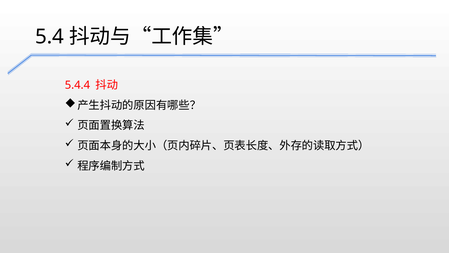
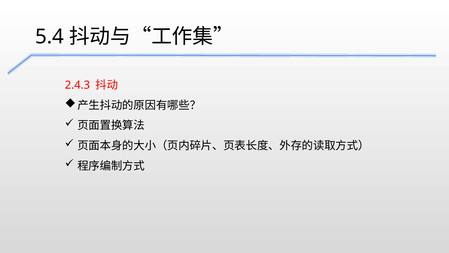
5.4.4: 5.4.4 -> 2.4.3
